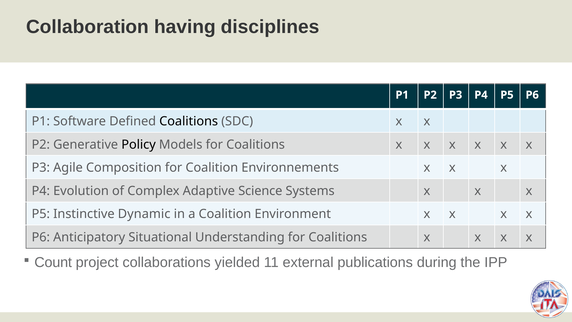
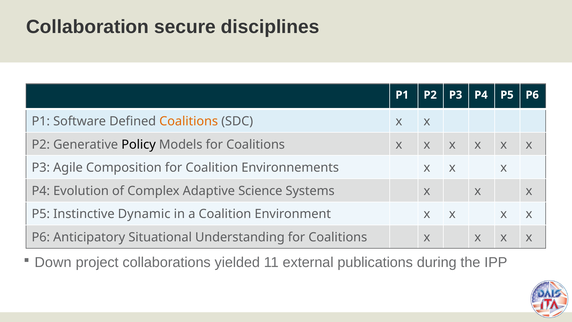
having: having -> secure
Coalitions at (189, 121) colour: black -> orange
Count: Count -> Down
